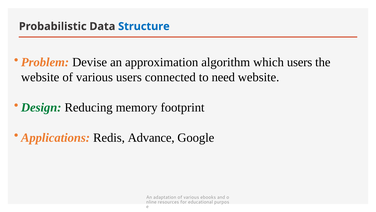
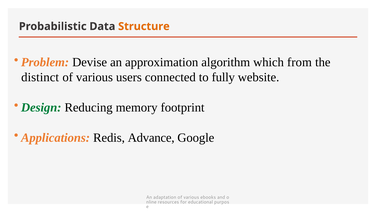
Structure colour: blue -> orange
which users: users -> from
website at (40, 77): website -> distinct
need: need -> fully
